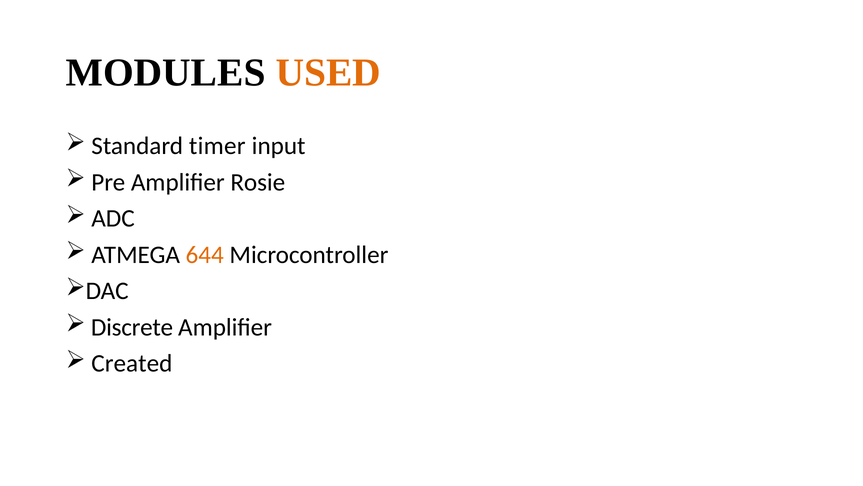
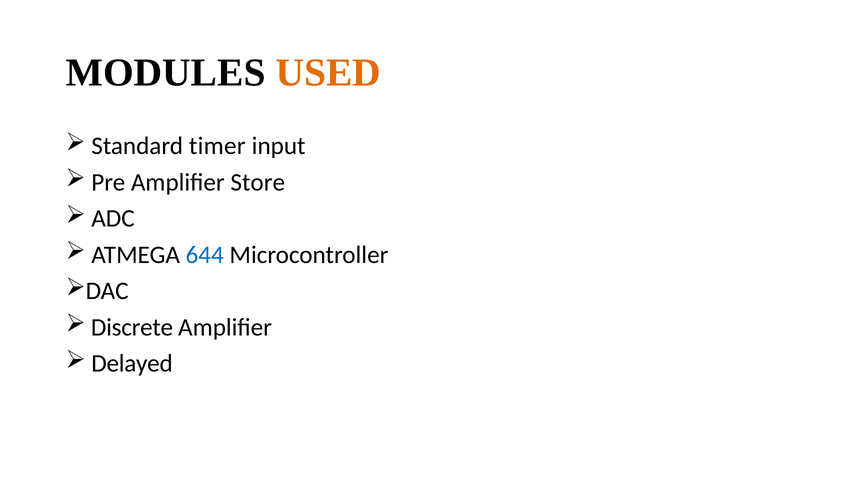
Rosie: Rosie -> Store
644 colour: orange -> blue
Created: Created -> Delayed
